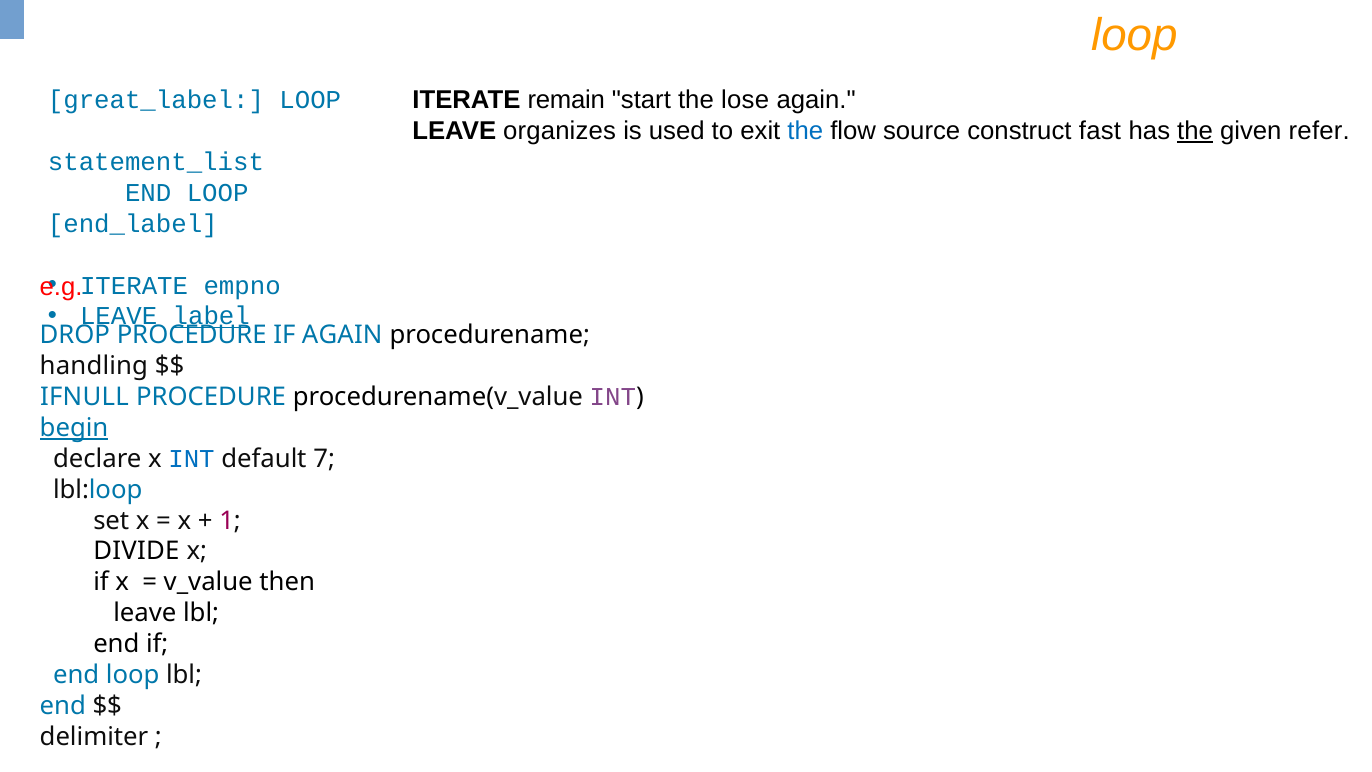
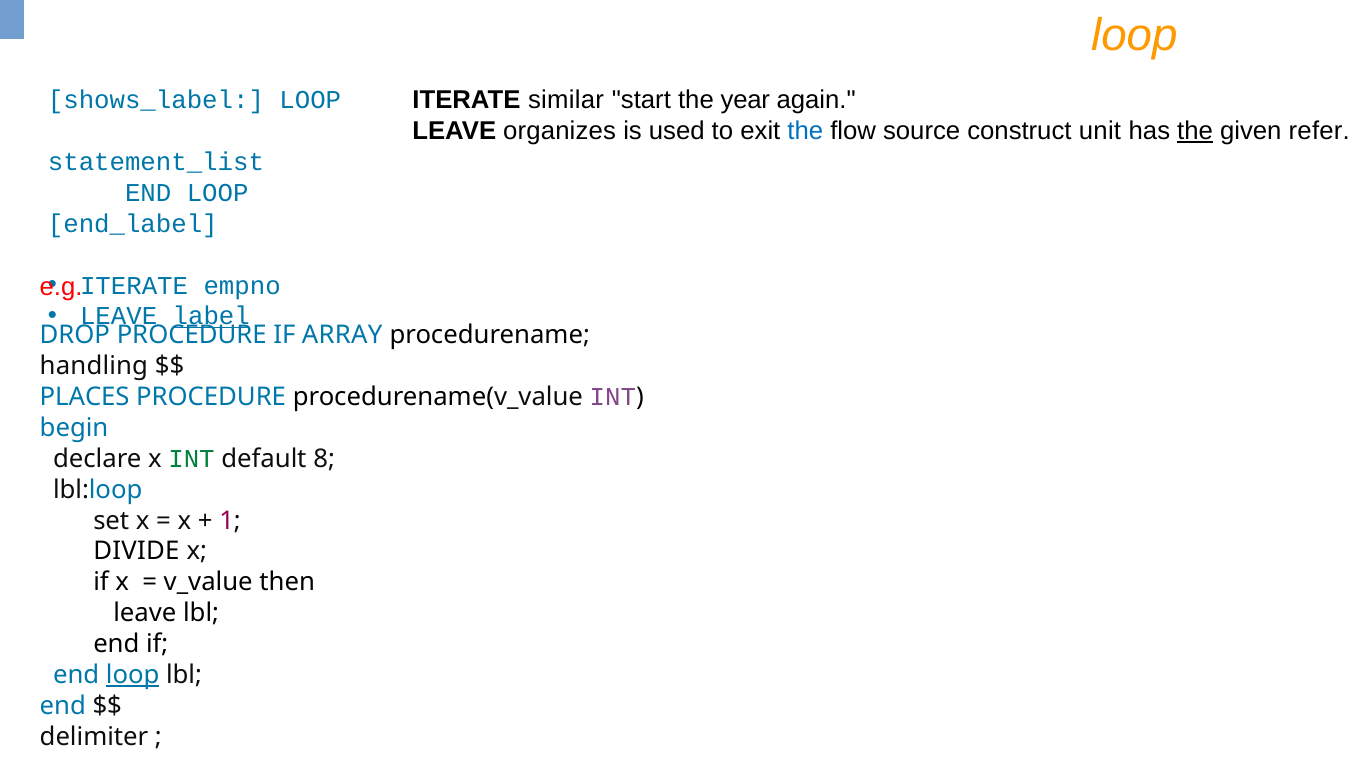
remain: remain -> similar
lose: lose -> year
great_label: great_label -> shows_label
fast: fast -> unit
IF AGAIN: AGAIN -> ARRAY
IFNULL: IFNULL -> PLACES
begin underline: present -> none
INT at (192, 459) colour: blue -> green
7: 7 -> 8
loop at (133, 675) underline: none -> present
